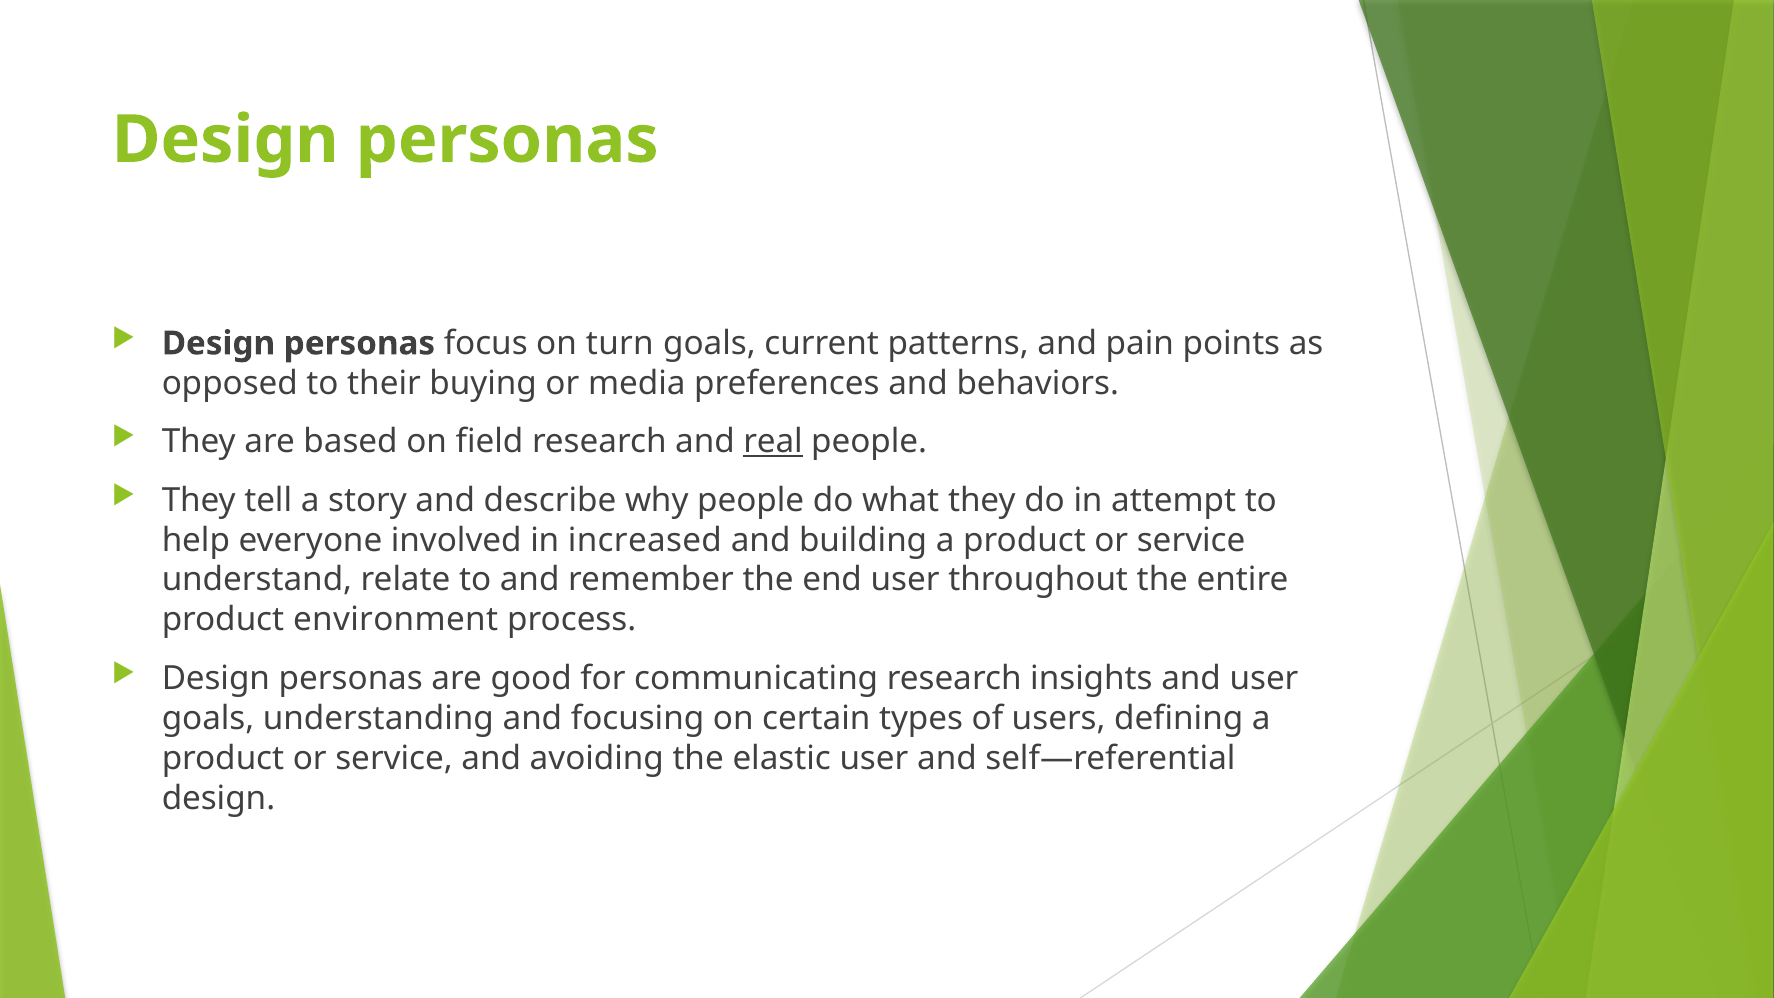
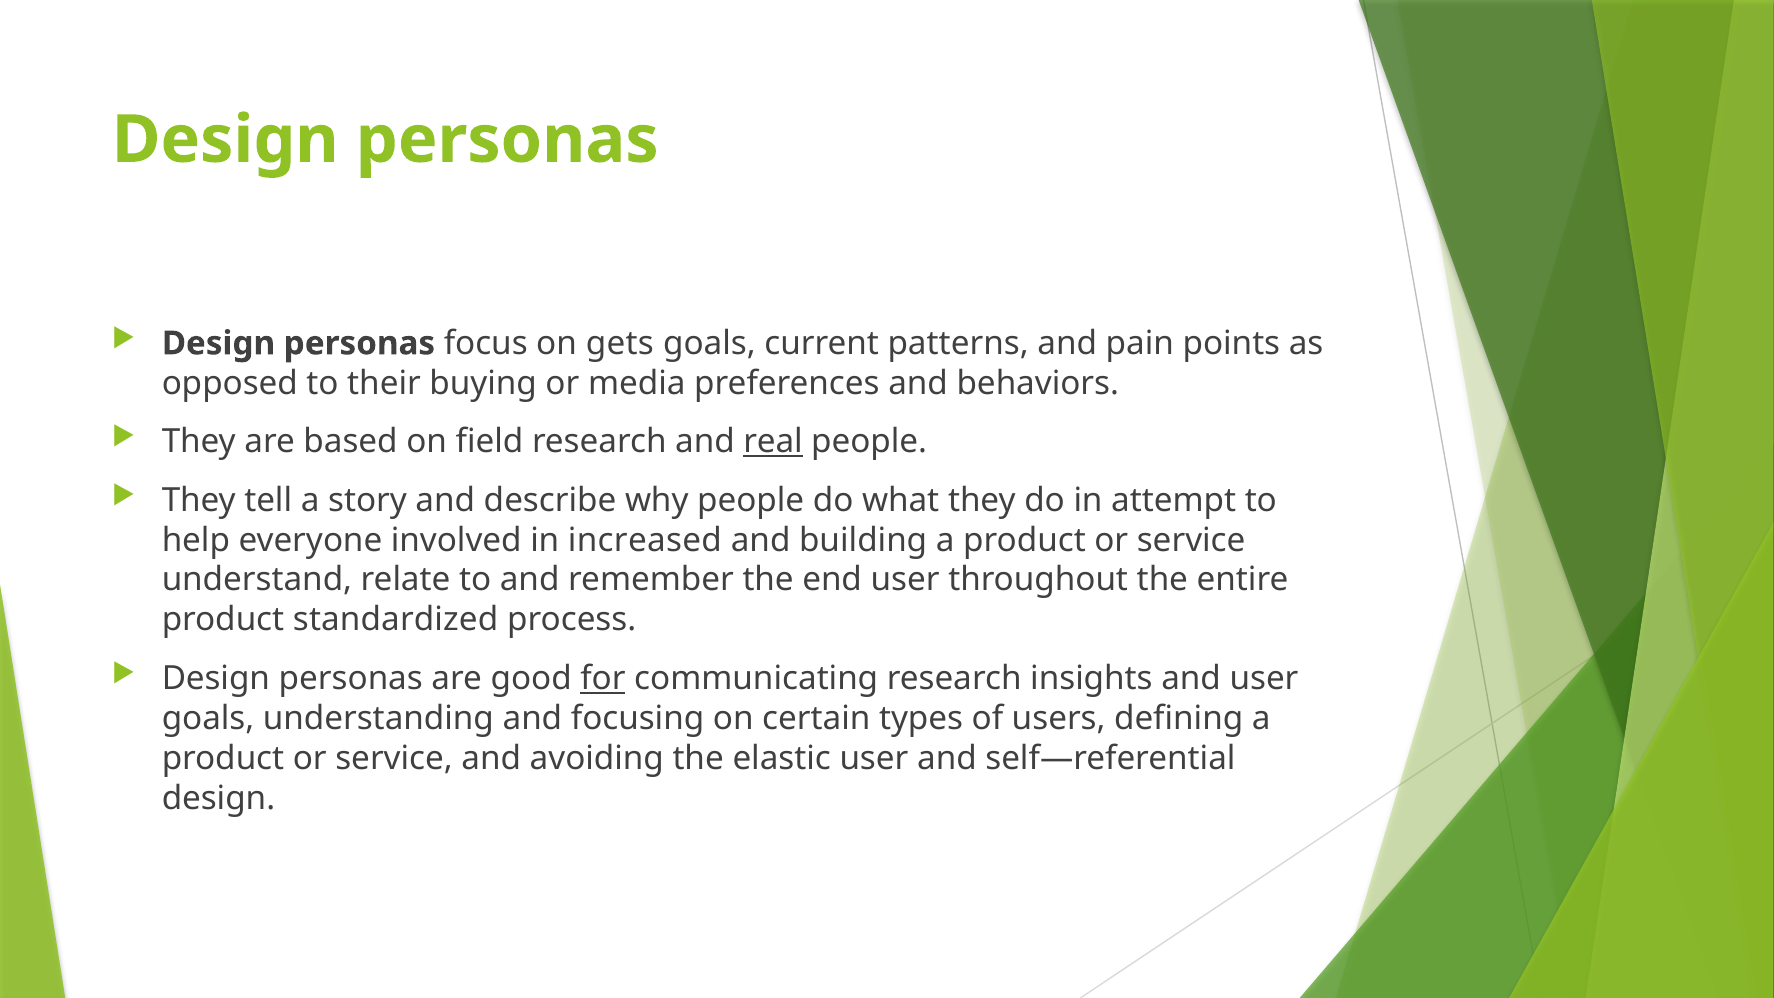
turn: turn -> gets
environment: environment -> standardized
for underline: none -> present
